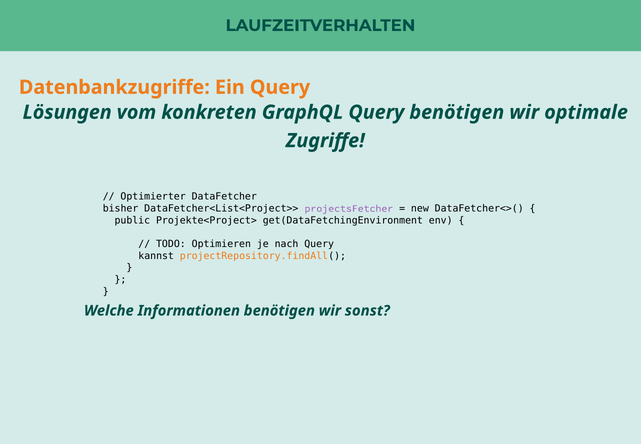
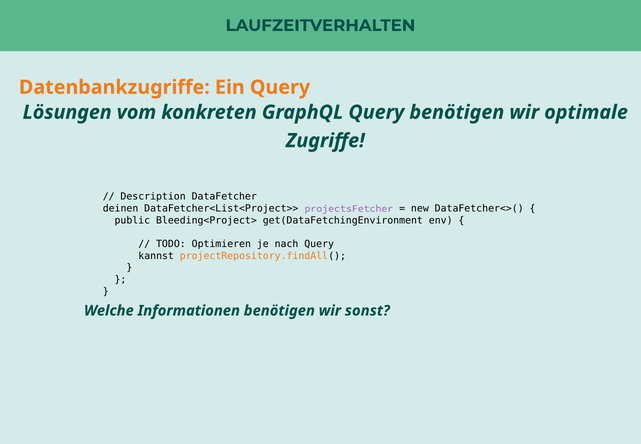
Optimierter: Optimierter -> Description
bisher: bisher -> deinen
Projekte<Project>: Projekte<Project> -> Bleeding<Project>
